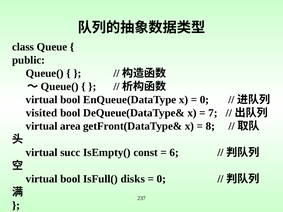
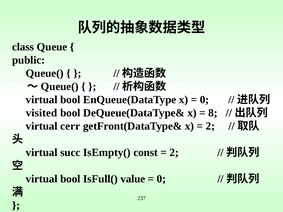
7: 7 -> 8
area: area -> cerr
8 at (210, 126): 8 -> 2
6 at (174, 153): 6 -> 2
disks: disks -> value
